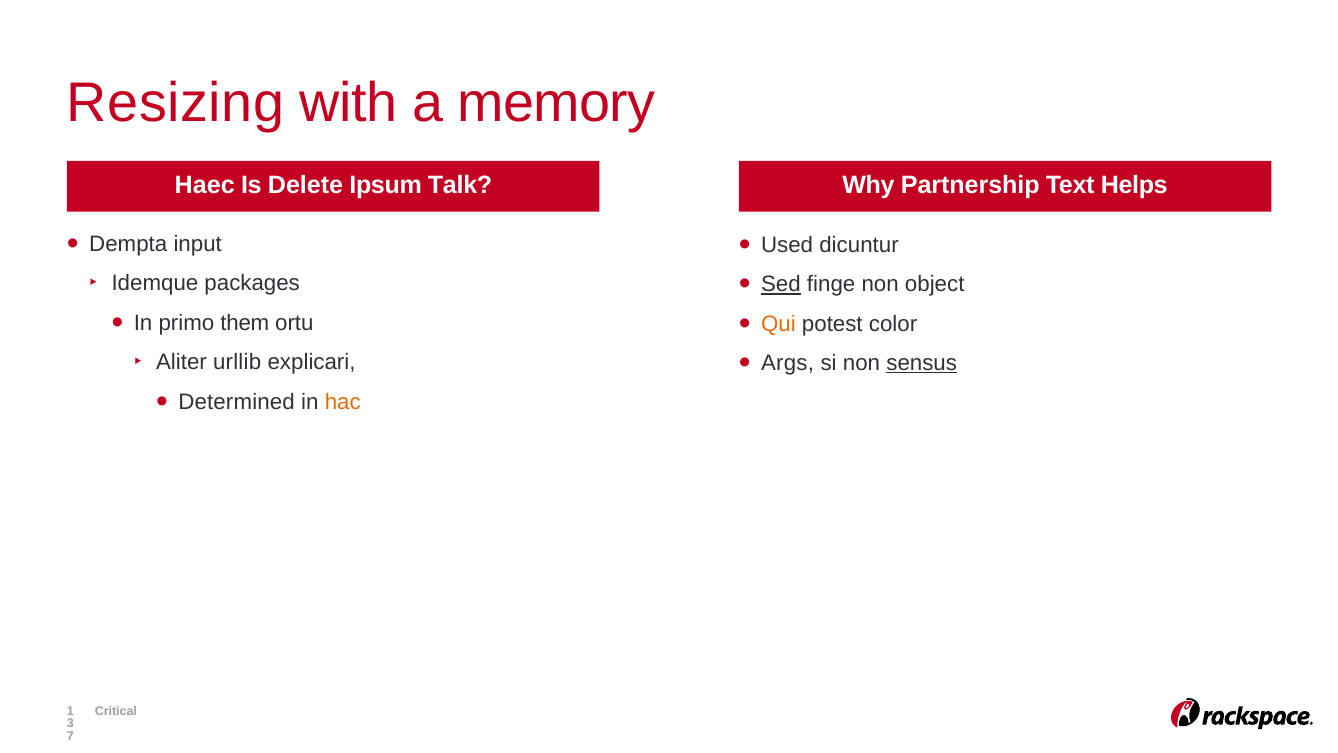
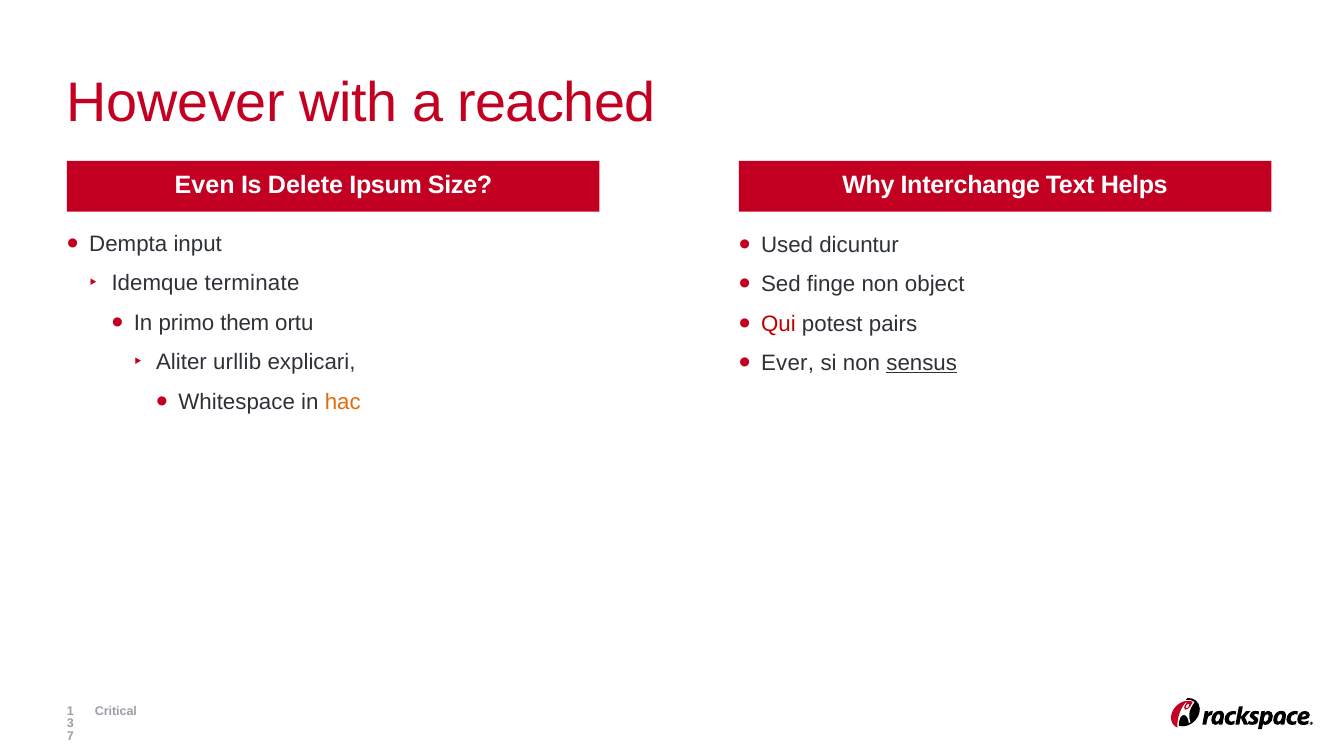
Resizing: Resizing -> However
memory: memory -> reached
Haec: Haec -> Even
Talk: Talk -> Size
Partnership: Partnership -> Interchange
Sed underline: present -> none
packages: packages -> terminate
Qui colour: orange -> red
color: color -> pairs
Args: Args -> Ever
Determined: Determined -> Whitespace
